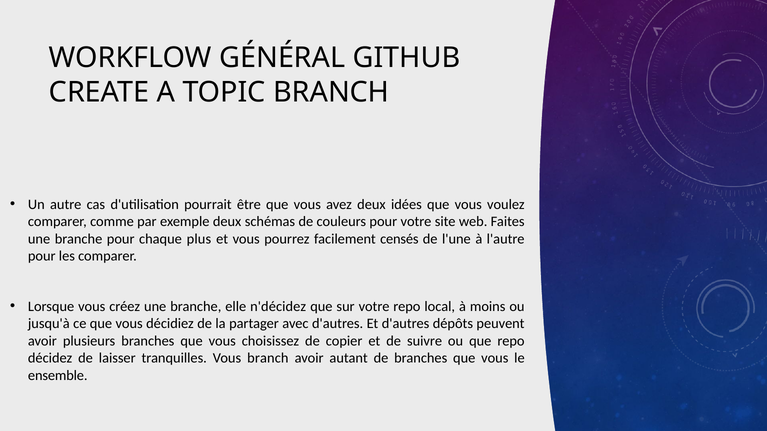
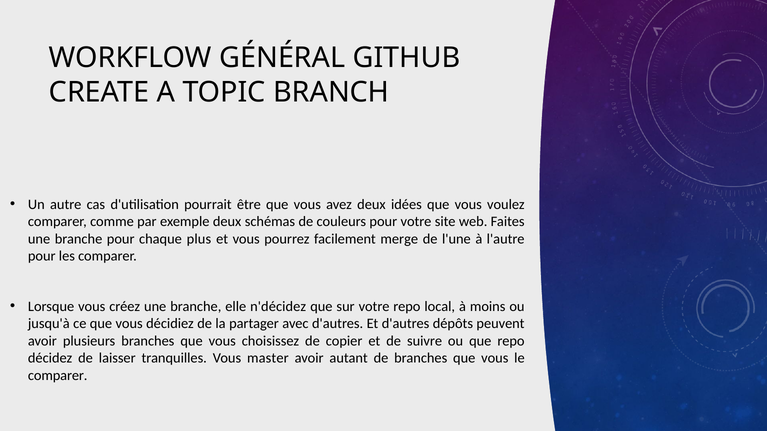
censés: censés -> merge
Vous branch: branch -> master
ensemble at (58, 376): ensemble -> comparer
